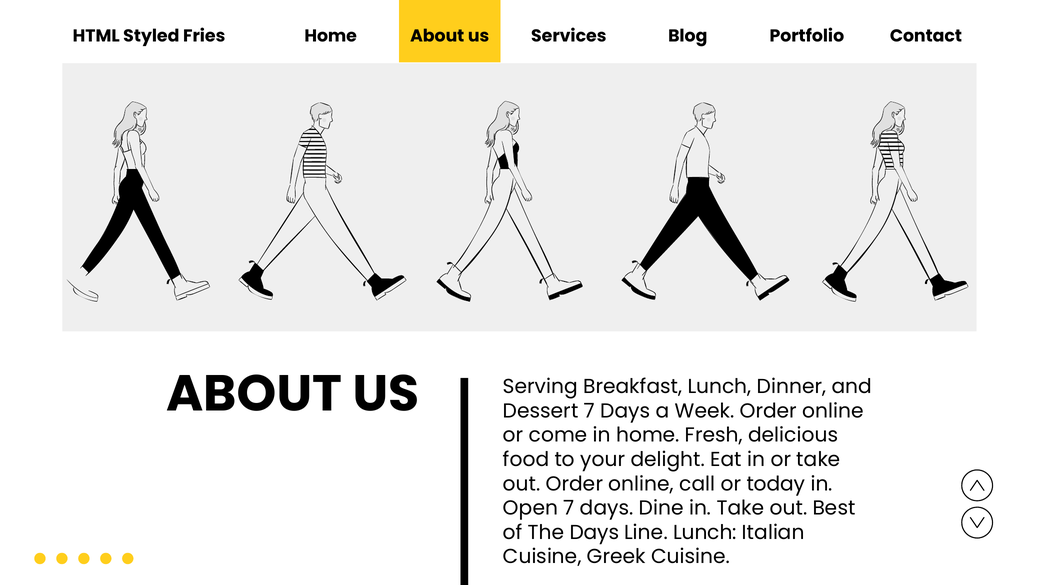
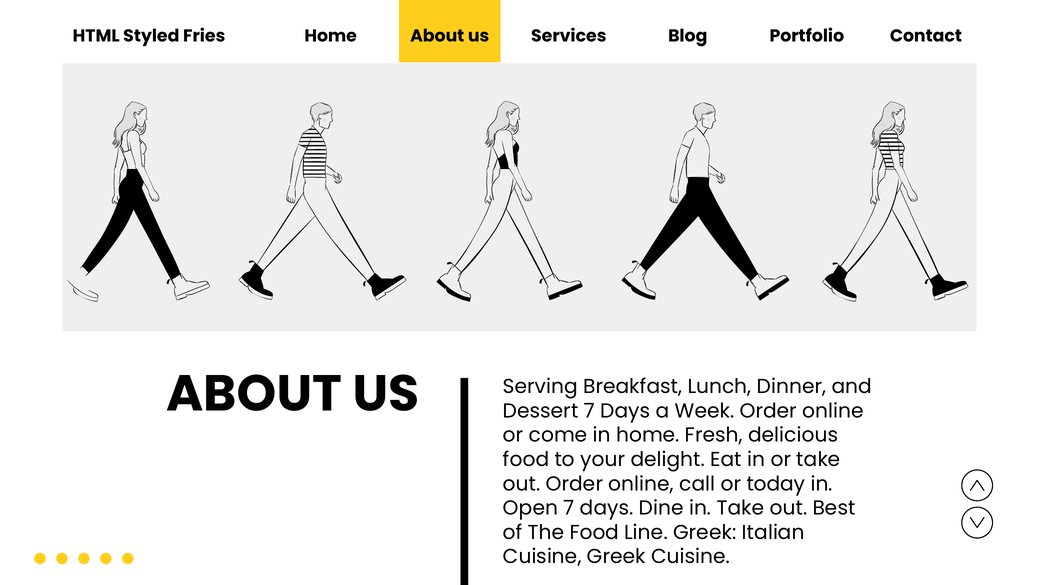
The Days: Days -> Food
Line Lunch: Lunch -> Greek
